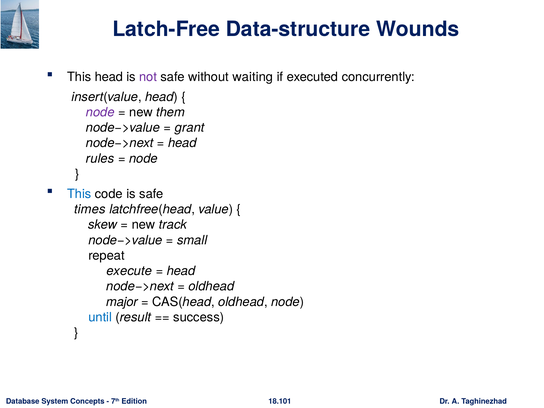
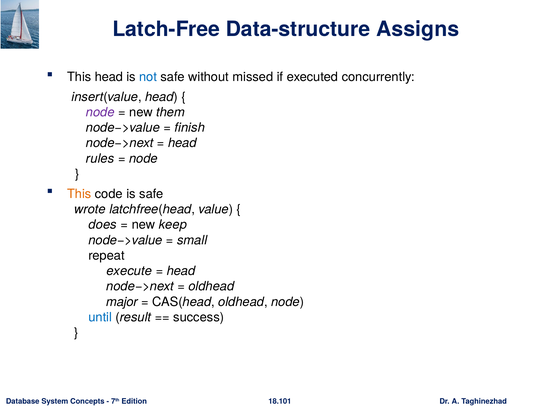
Wounds: Wounds -> Assigns
not colour: purple -> blue
waiting: waiting -> missed
grant: grant -> finish
This at (79, 194) colour: blue -> orange
times: times -> wrote
skew: skew -> does
track: track -> keep
